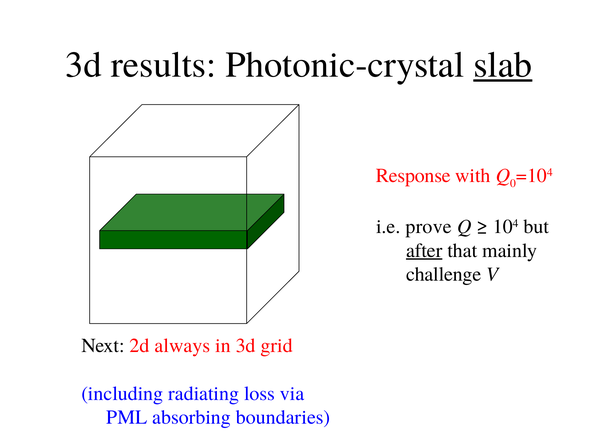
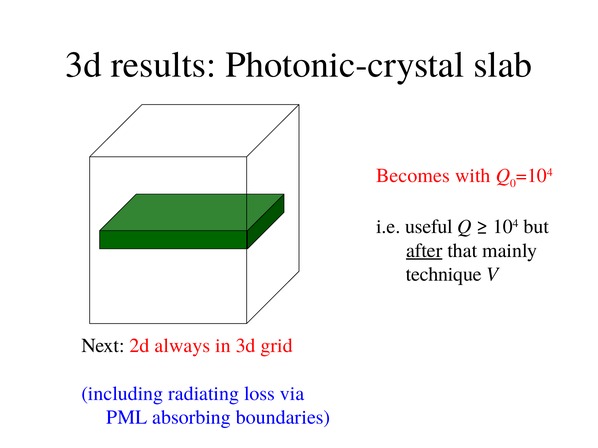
slab underline: present -> none
Response: Response -> Becomes
prove: prove -> useful
challenge: challenge -> technique
